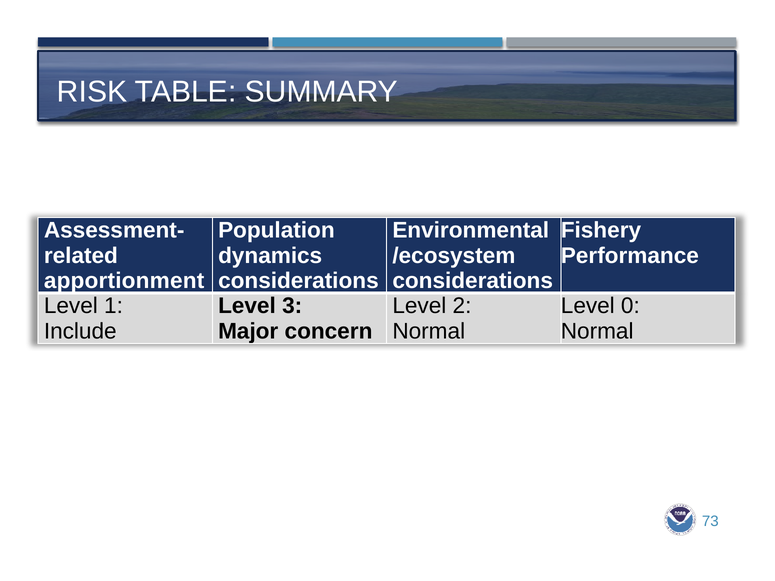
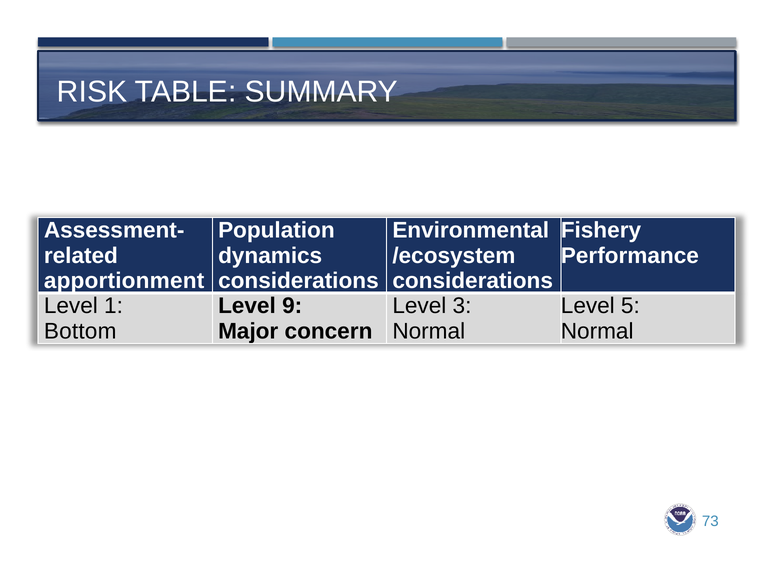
3: 3 -> 9
2: 2 -> 3
0: 0 -> 5
Include: Include -> Bottom
